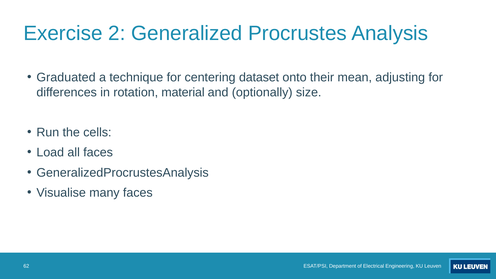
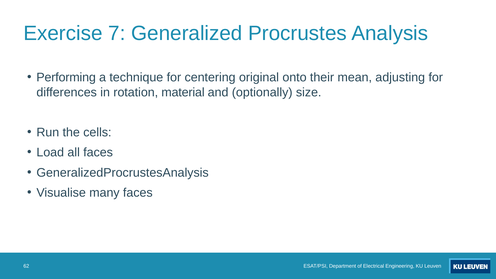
2: 2 -> 7
Graduated: Graduated -> Performing
dataset: dataset -> original
